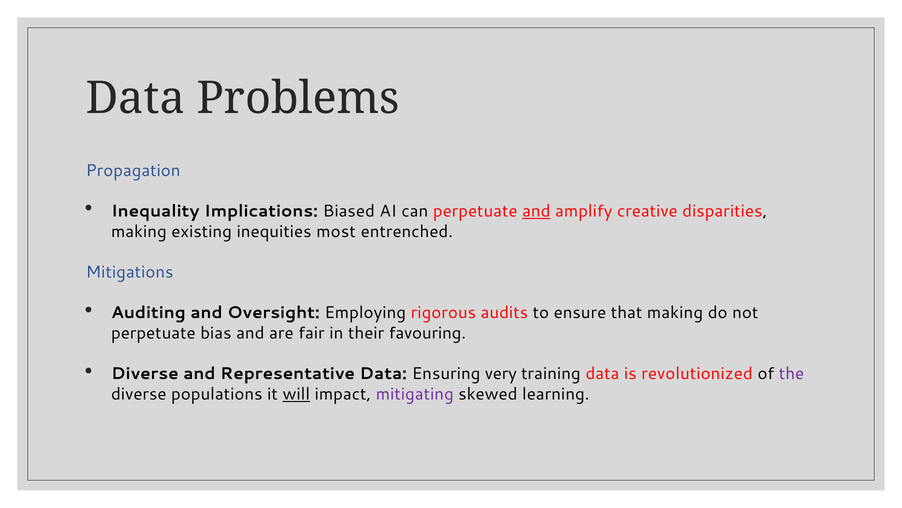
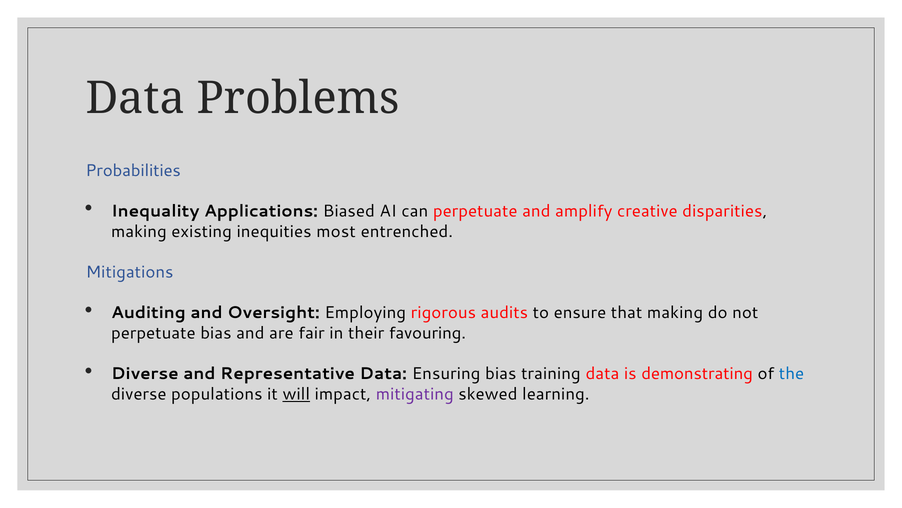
Propagation: Propagation -> Probabilities
Implications: Implications -> Applications
and at (536, 211) underline: present -> none
Ensuring very: very -> bias
revolutionized: revolutionized -> demonstrating
the colour: purple -> blue
